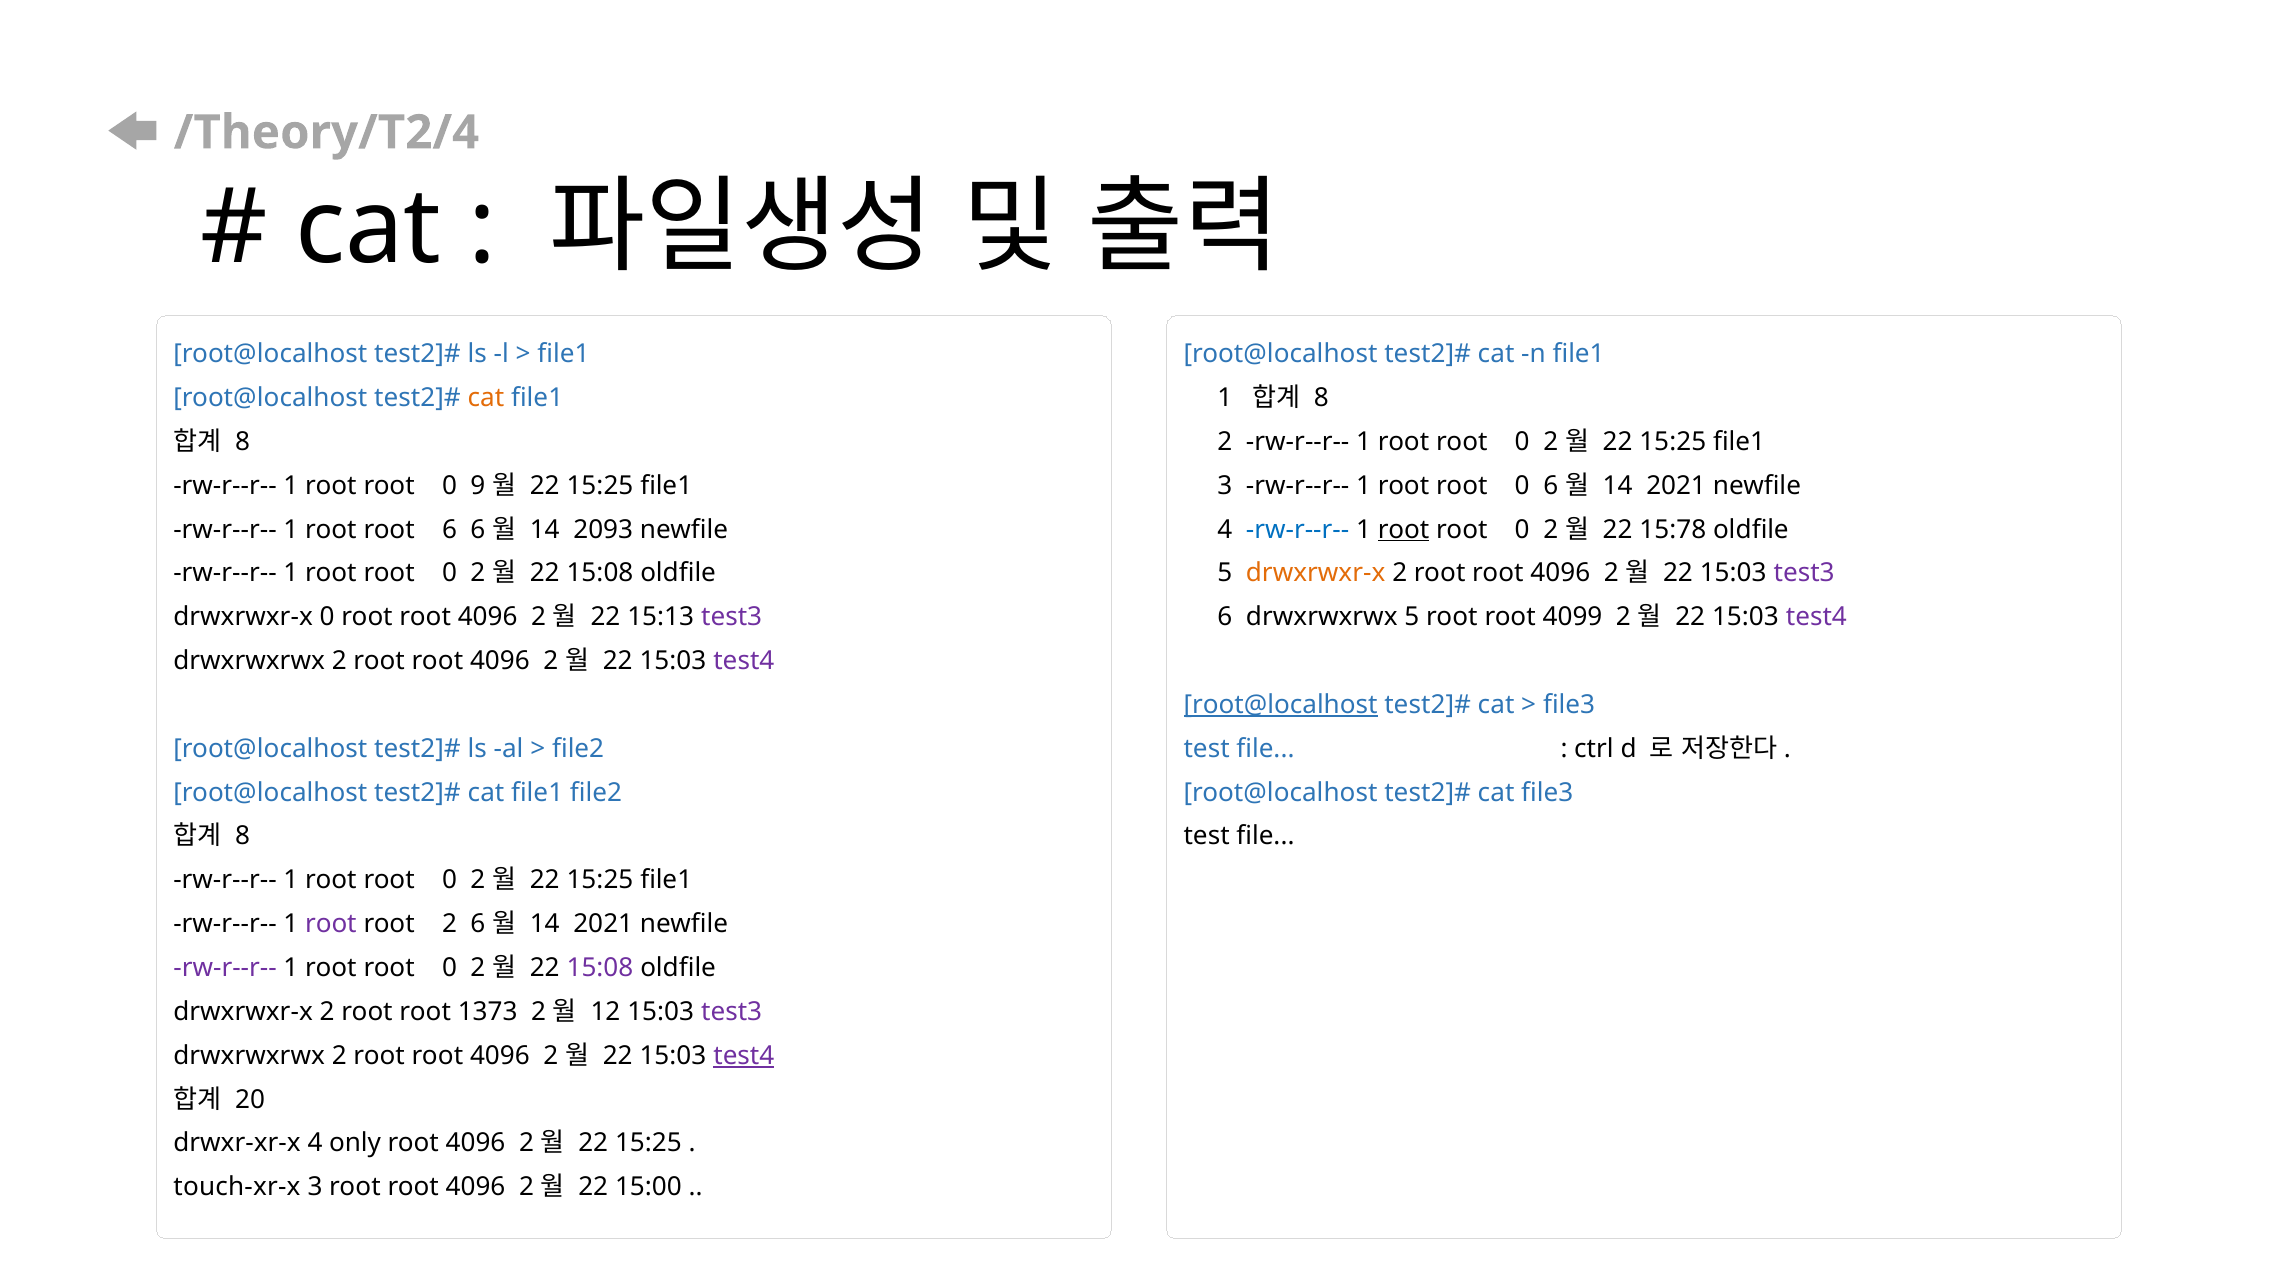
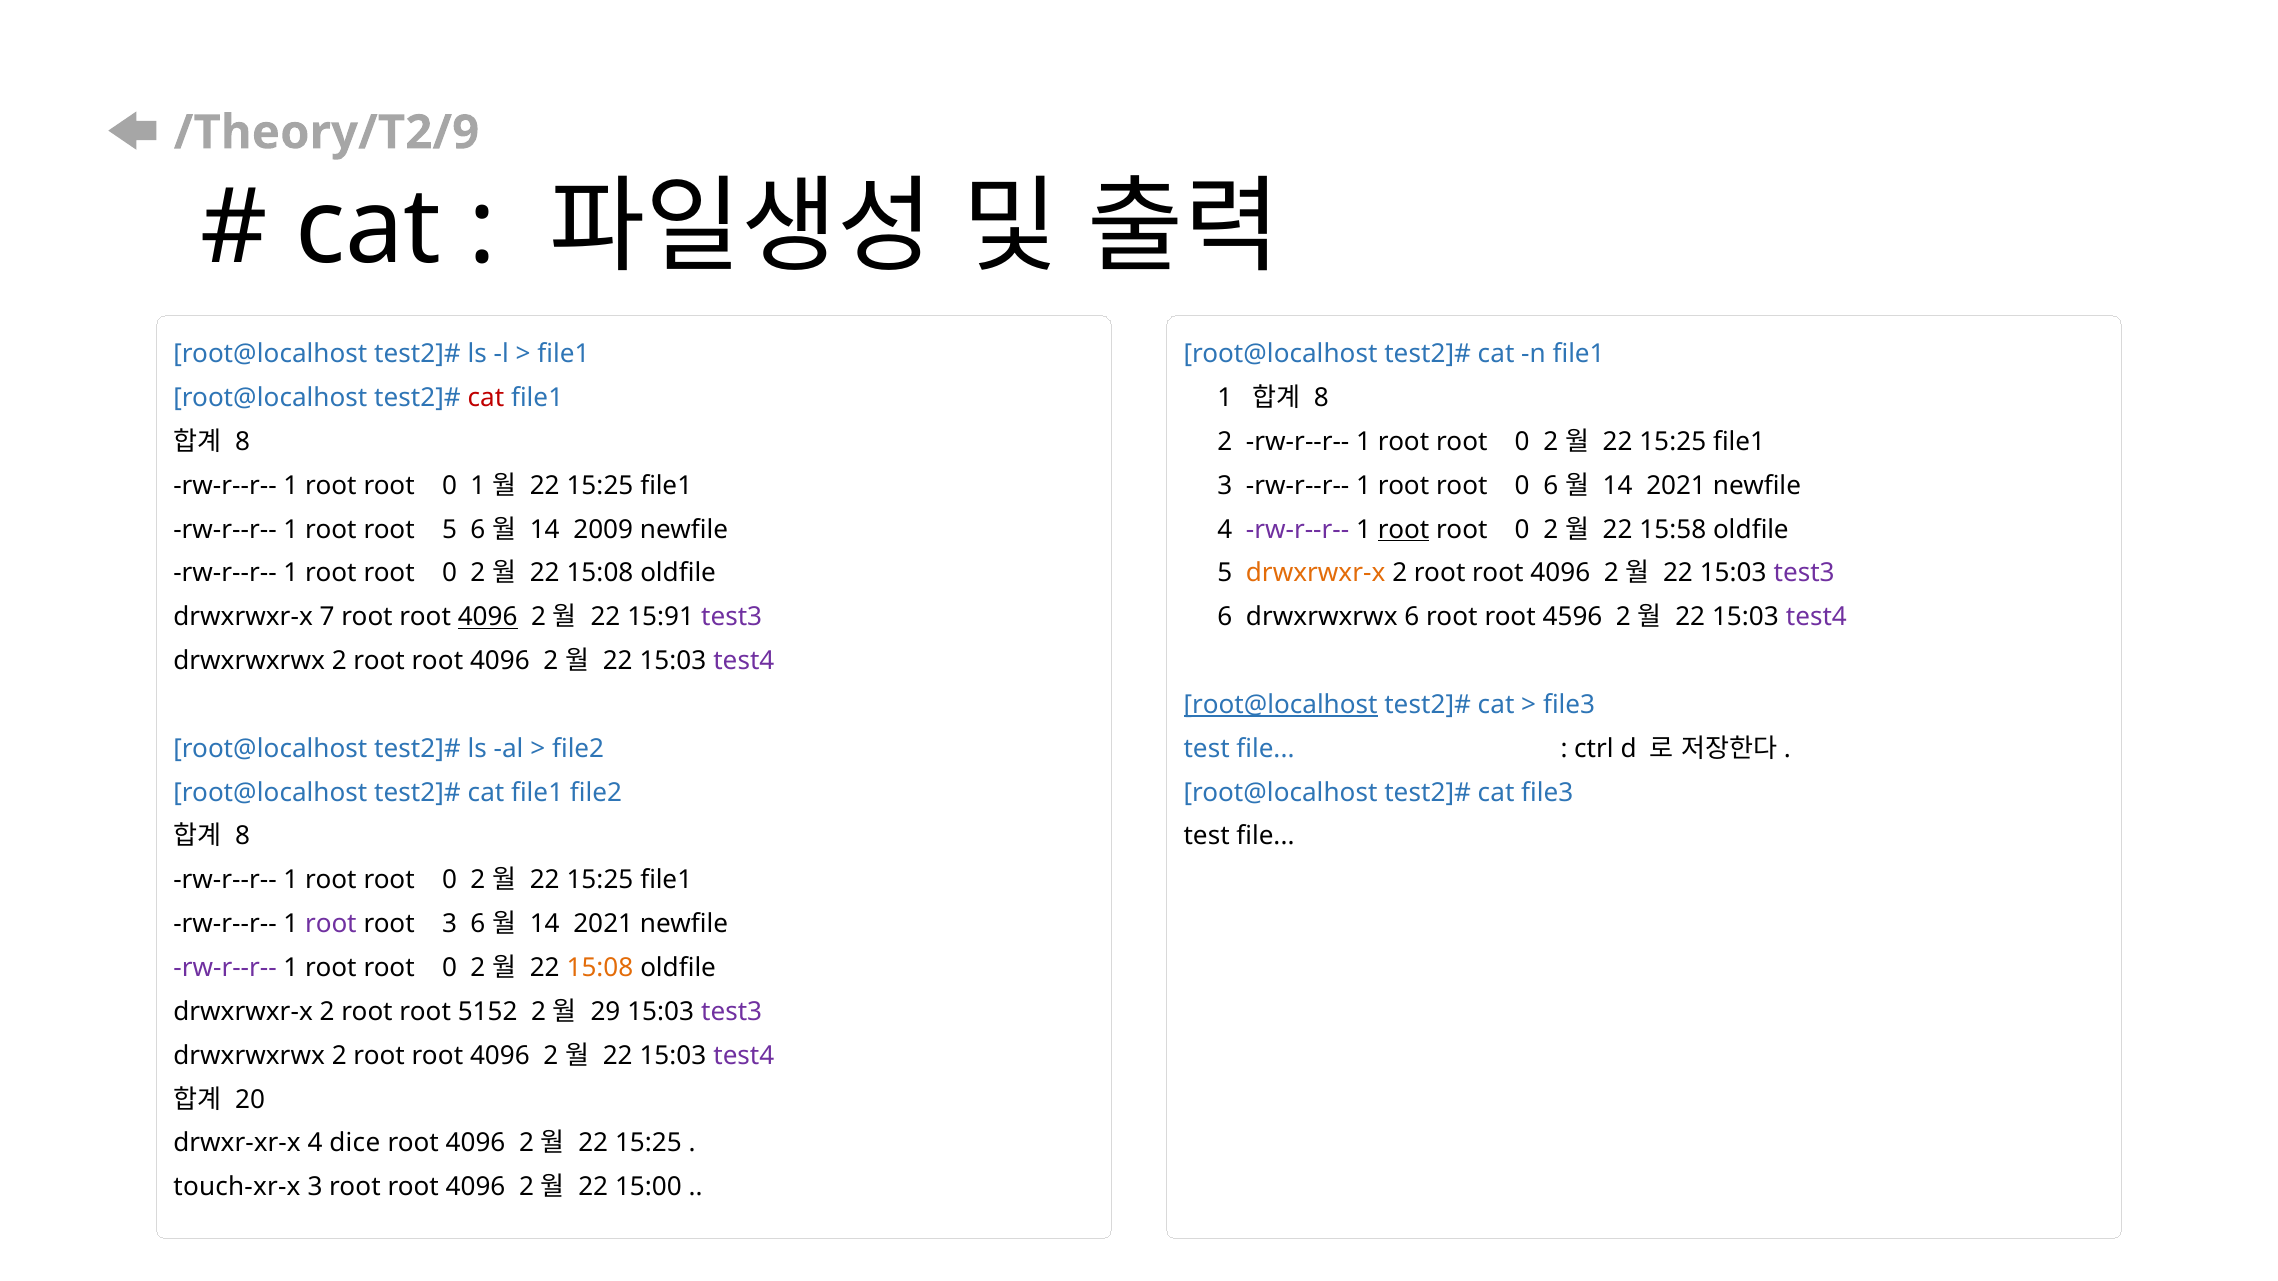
/Theory/T2/4: /Theory/T2/4 -> /Theory/T2/9
cat at (486, 398) colour: orange -> red
0 9: 9 -> 1
root 6: 6 -> 5
2093: 2093 -> 2009
rw-r--r-- at (1298, 530) colour: blue -> purple
15:78: 15:78 -> 15:58
drwxrwxr-x 0: 0 -> 7
4096 at (488, 617) underline: none -> present
15:13: 15:13 -> 15:91
drwxrwxrwx 5: 5 -> 6
4099: 4099 -> 4596
root 2: 2 -> 3
15:08 at (600, 968) colour: purple -> orange
1373: 1373 -> 5152
12: 12 -> 29
test4 at (744, 1056) underline: present -> none
only: only -> dice
